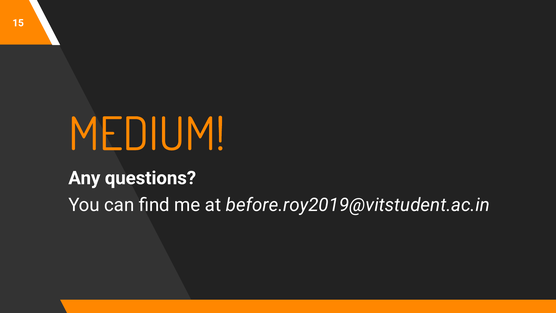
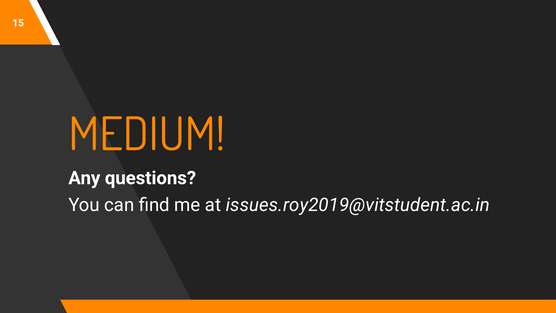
before.roy2019@vitstudent.ac.in: before.roy2019@vitstudent.ac.in -> issues.roy2019@vitstudent.ac.in
